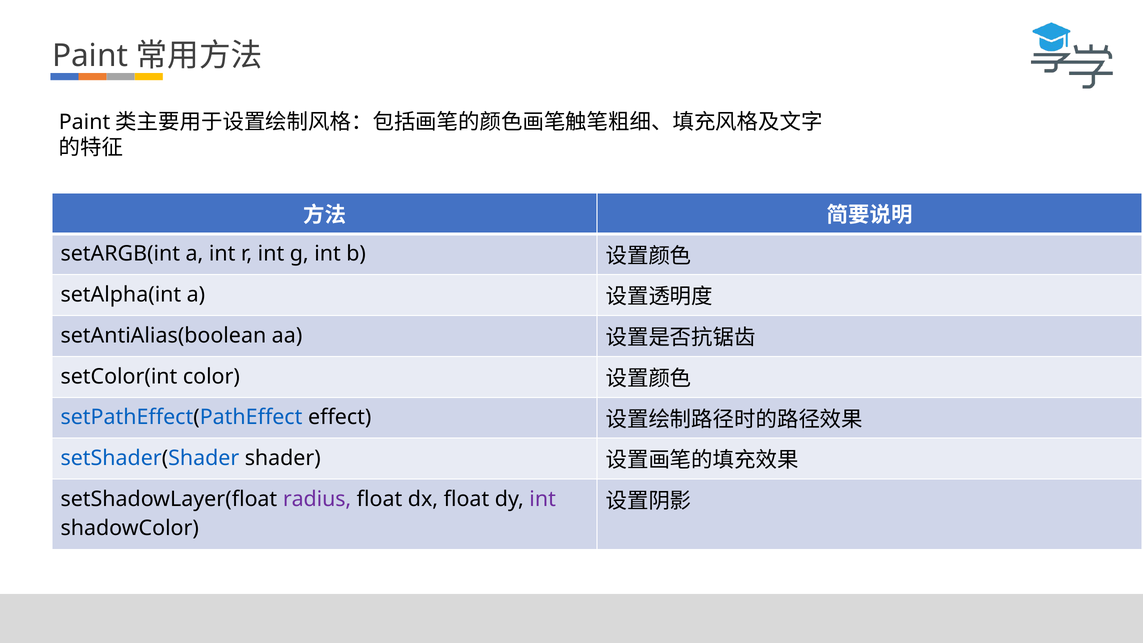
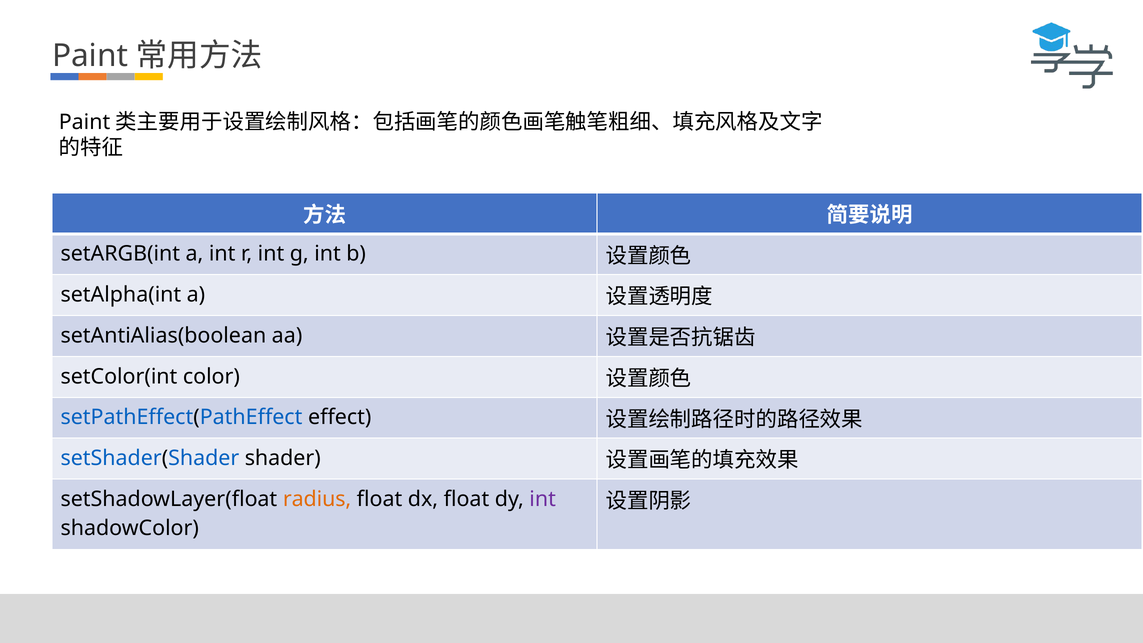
radius colour: purple -> orange
